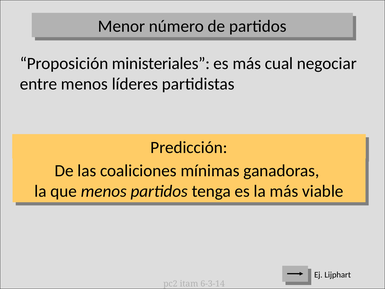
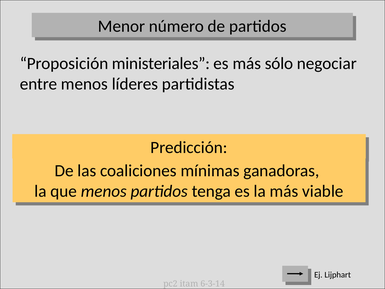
cual: cual -> sólo
